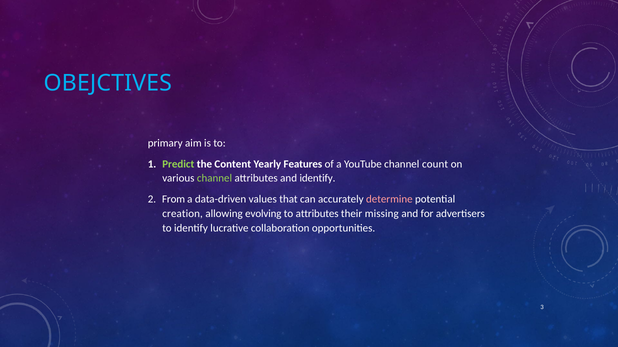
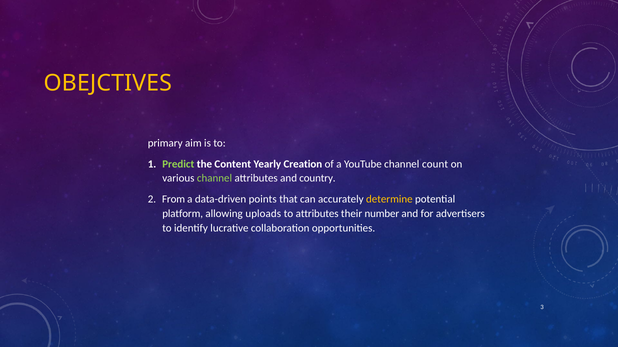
OBEJCTIVES colour: light blue -> yellow
Features: Features -> Creation
and identify: identify -> country
values: values -> points
determine colour: pink -> yellow
creation: creation -> platform
evolving: evolving -> uploads
missing: missing -> number
